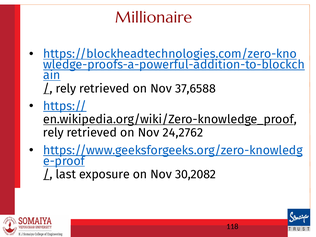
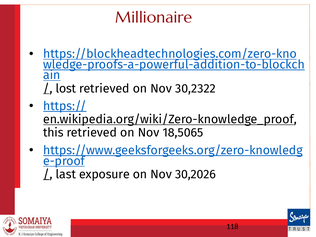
rely at (66, 88): rely -> lost
37,6588: 37,6588 -> 30,2322
rely at (53, 133): rely -> this
24,2762: 24,2762 -> 18,5065
30,2082: 30,2082 -> 30,2026
